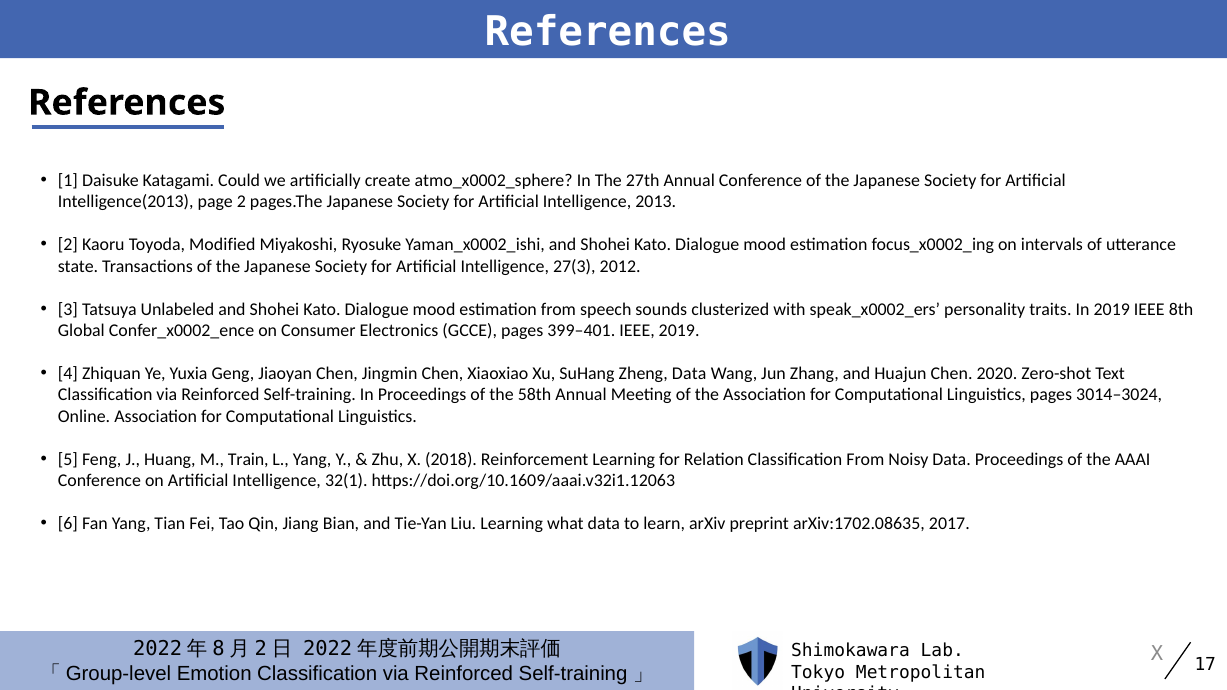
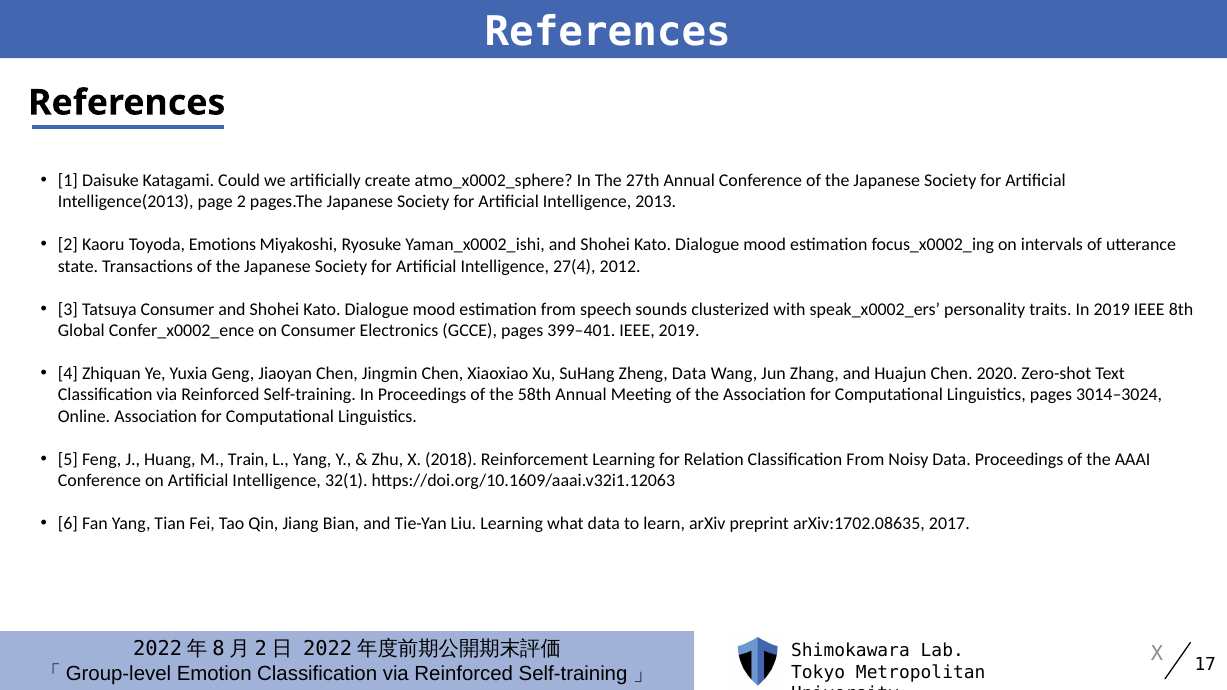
Modified: Modified -> Emotions
27(3: 27(3 -> 27(4
Tatsuya Unlabeled: Unlabeled -> Consumer
